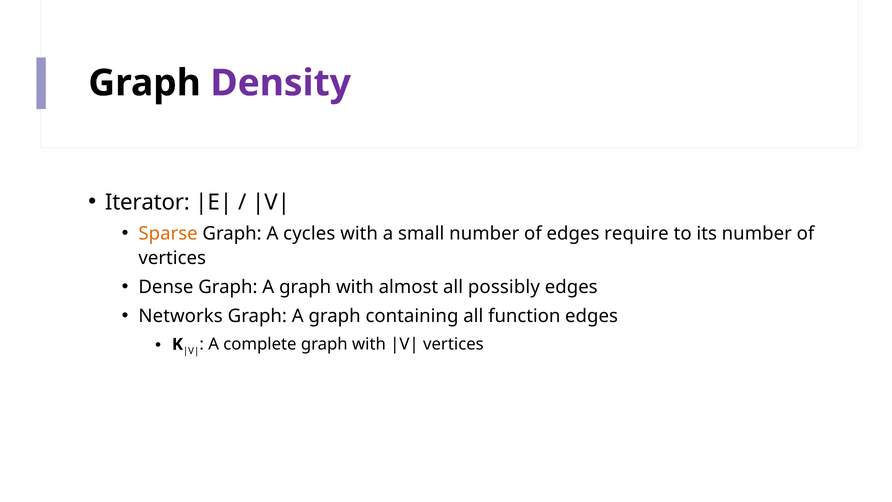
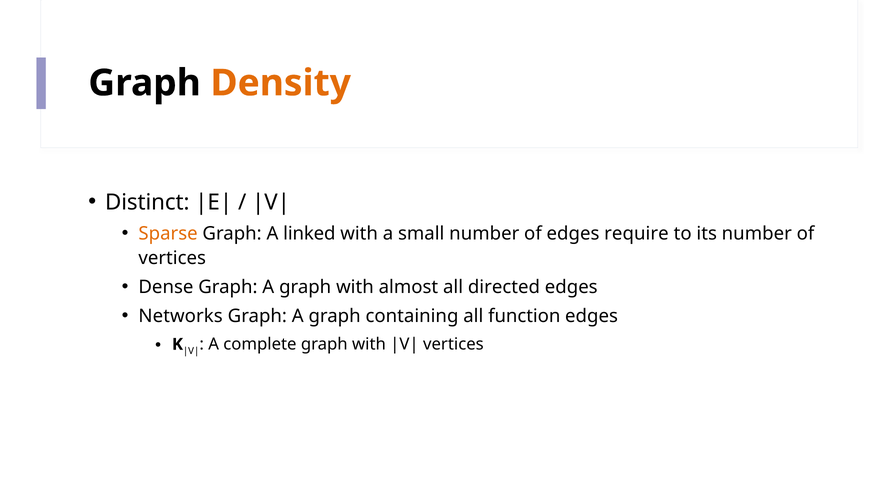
Density colour: purple -> orange
Iterator: Iterator -> Distinct
cycles: cycles -> linked
possibly: possibly -> directed
